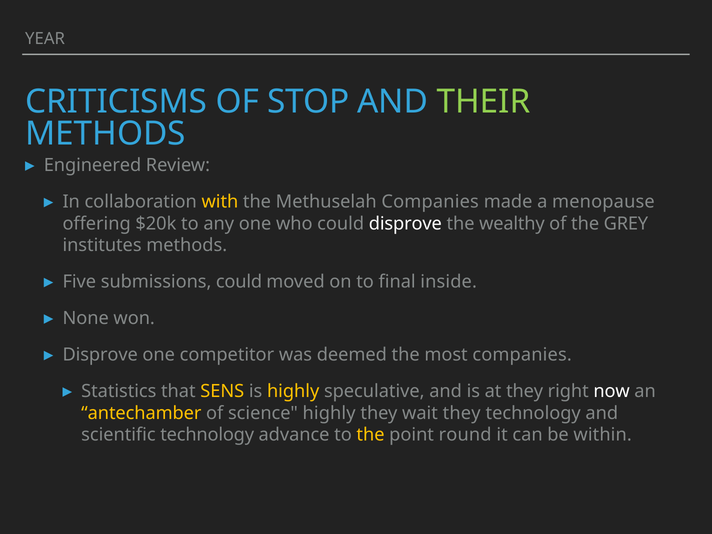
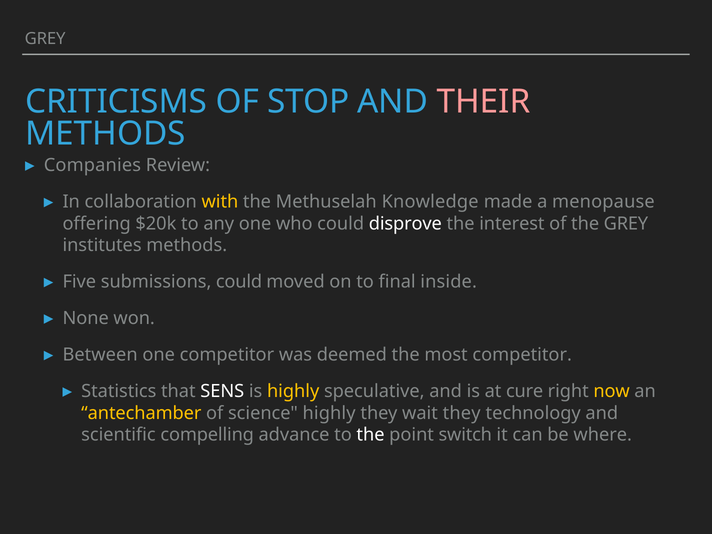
YEAR at (45, 39): YEAR -> GREY
THEIR colour: light green -> pink
Engineered: Engineered -> Companies
Methuselah Companies: Companies -> Knowledge
wealthy: wealthy -> interest
Disprove at (100, 355): Disprove -> Between
most companies: companies -> competitor
SENS colour: yellow -> white
at they: they -> cure
now colour: white -> yellow
scientific technology: technology -> compelling
the at (371, 435) colour: yellow -> white
round: round -> switch
within: within -> where
